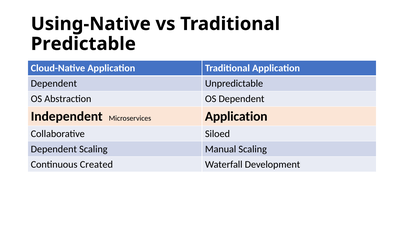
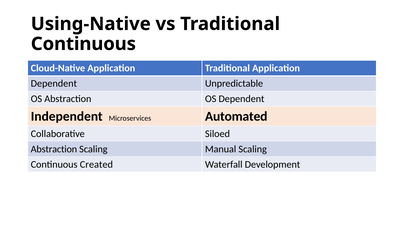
Predictable at (83, 44): Predictable -> Continuous
Microservices Application: Application -> Automated
Dependent at (54, 149): Dependent -> Abstraction
